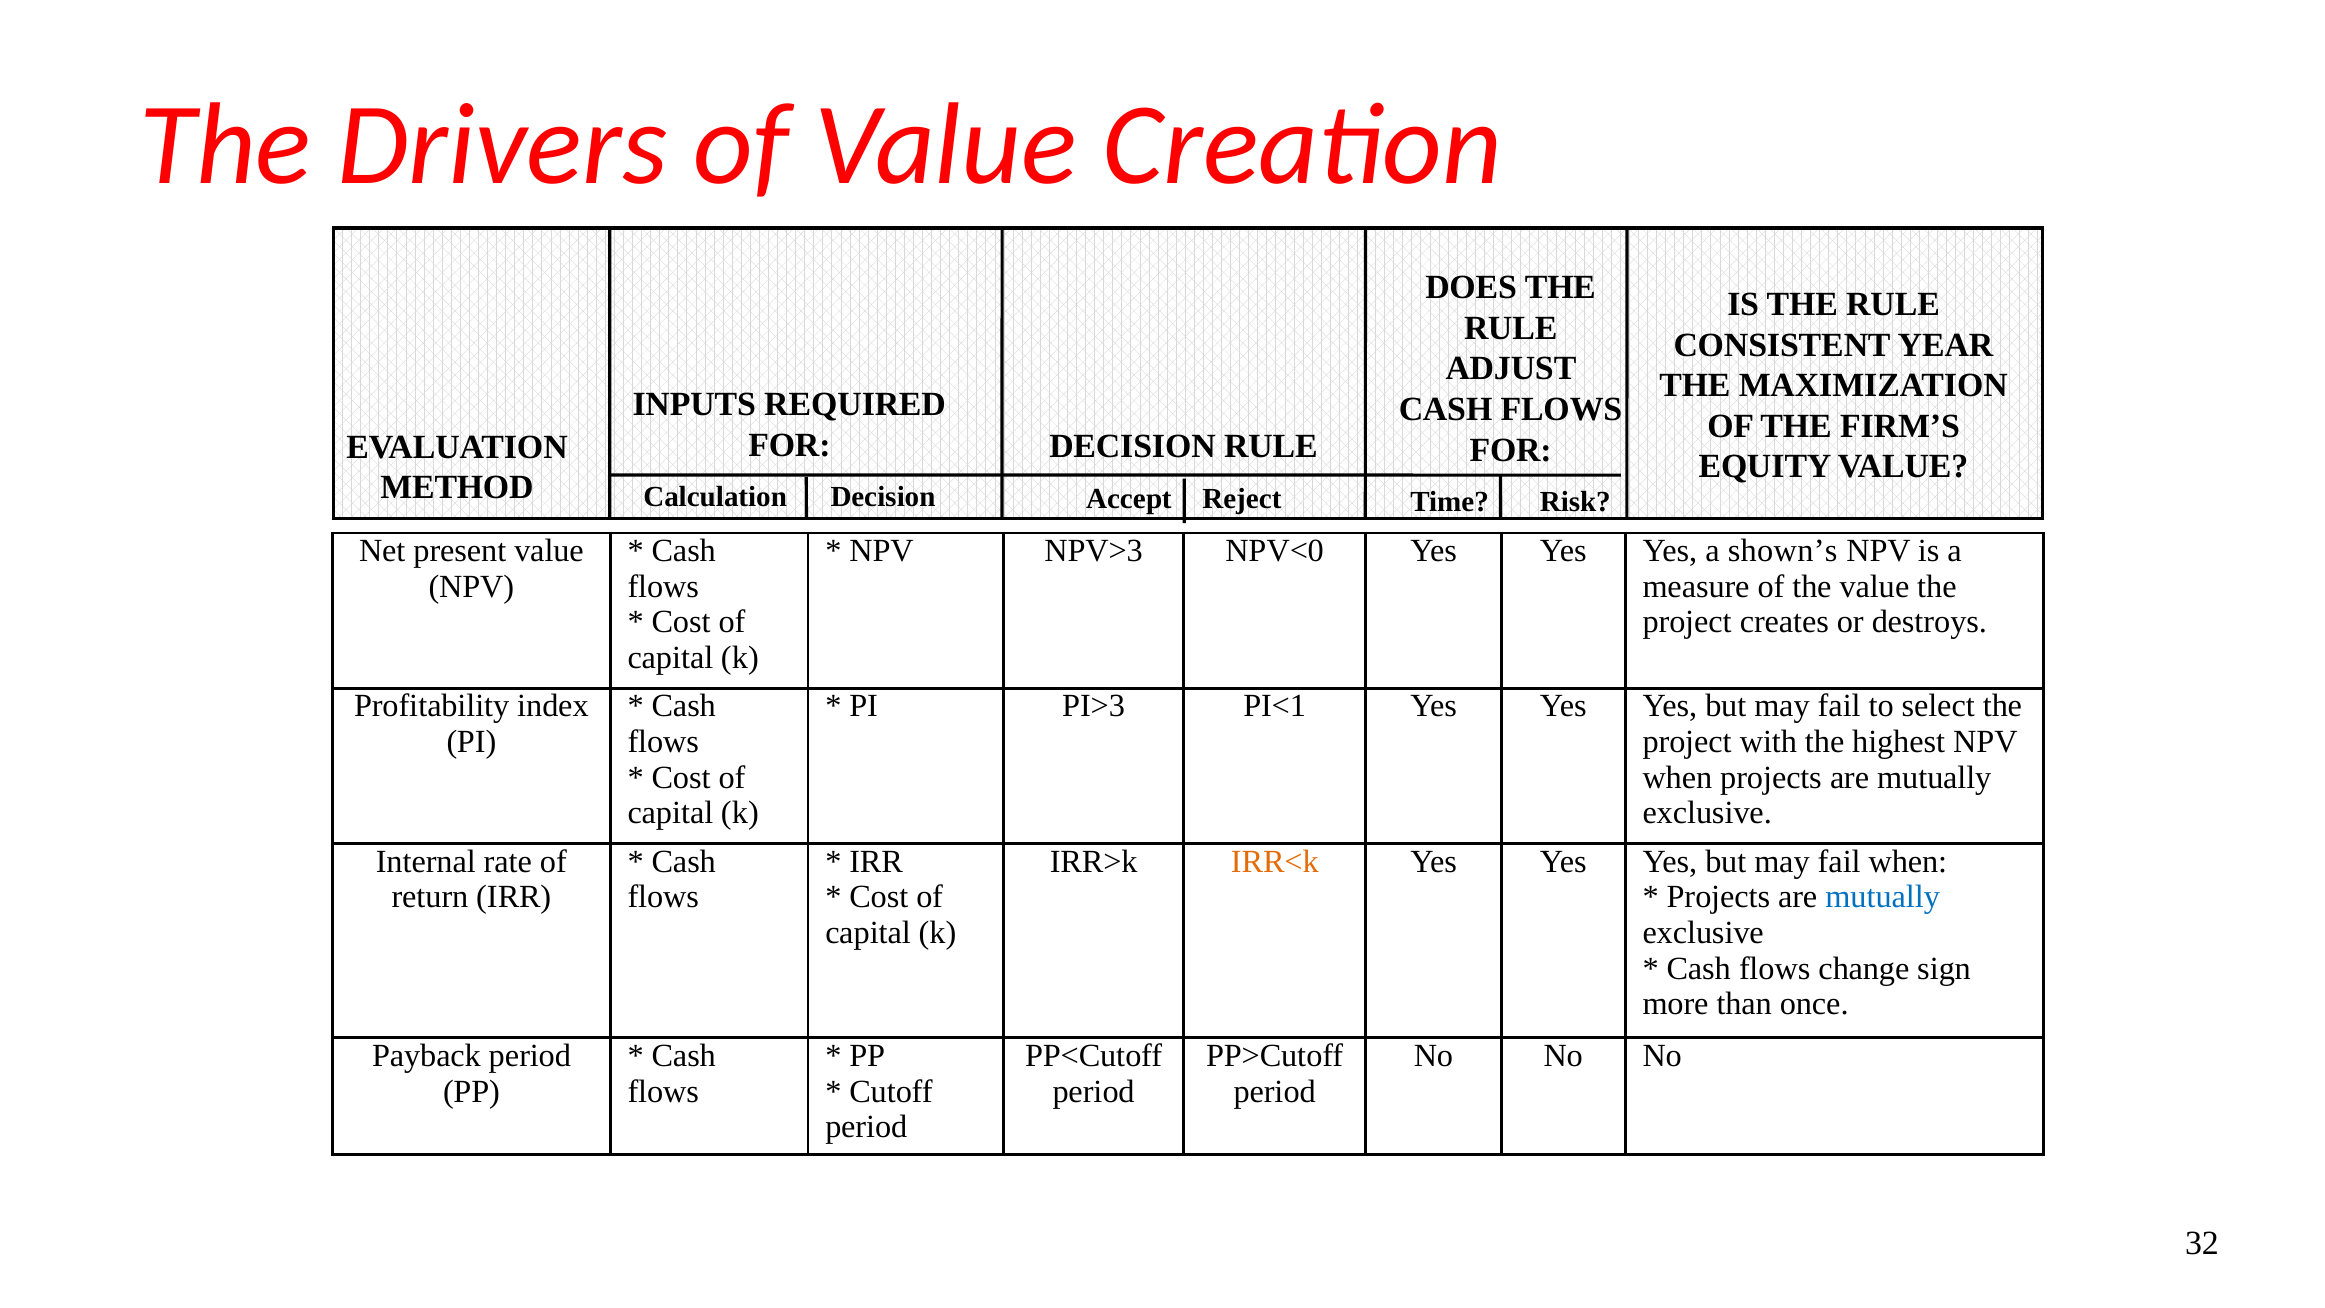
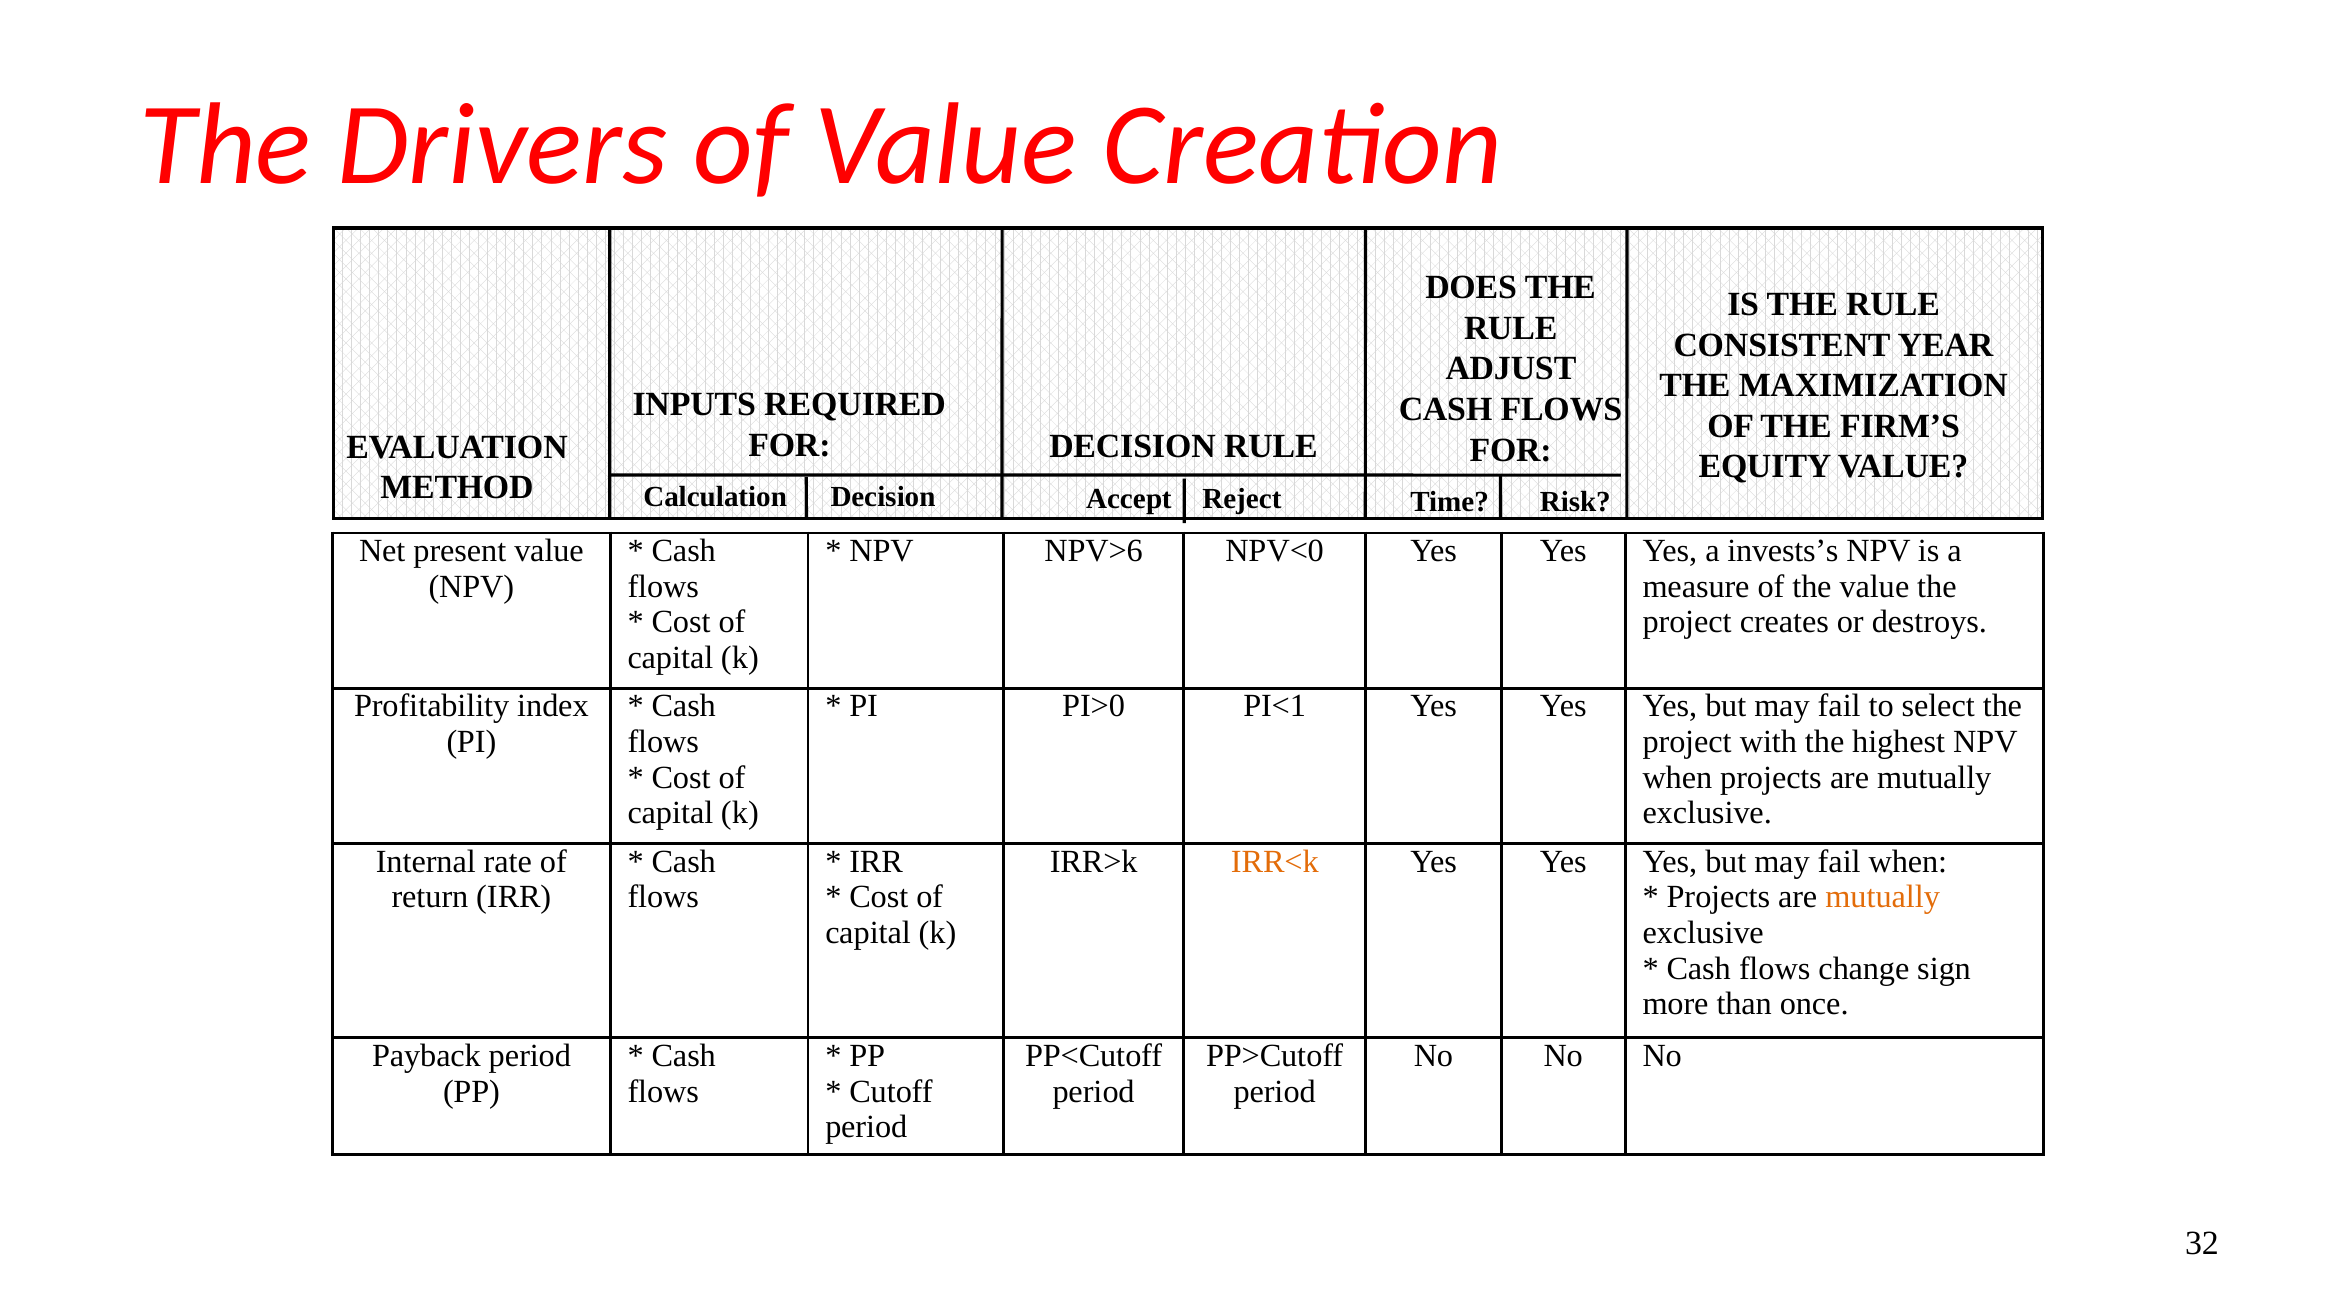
NPV>3: NPV>3 -> NPV>6
shown’s: shown’s -> invests’s
PI>3: PI>3 -> PI>0
mutually at (1883, 897) colour: blue -> orange
